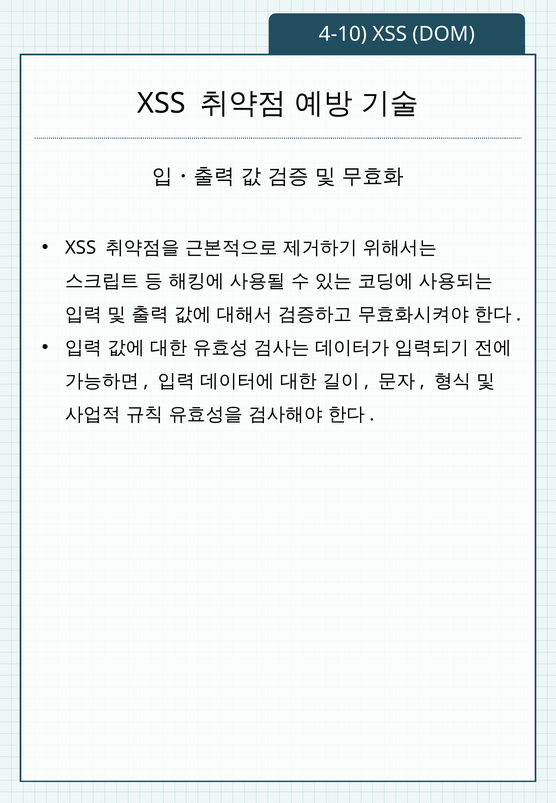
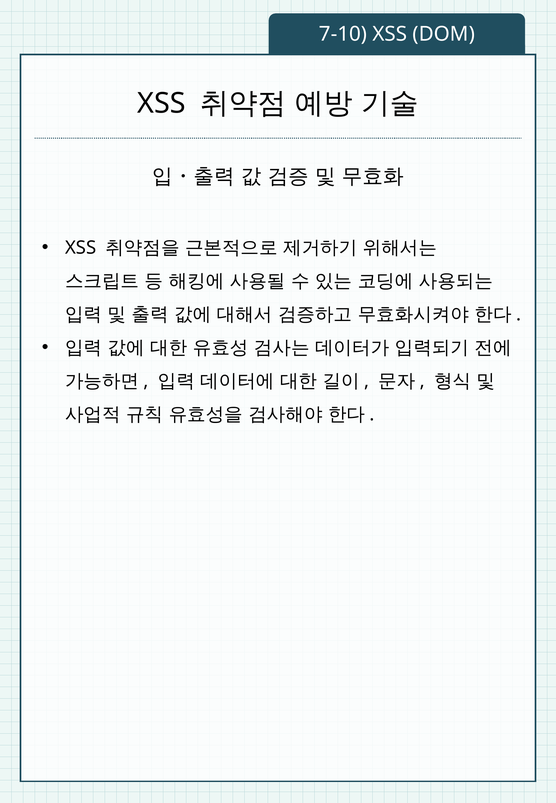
4-10: 4-10 -> 7-10
